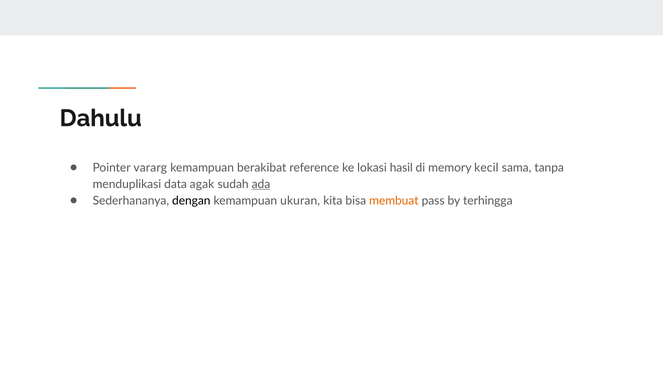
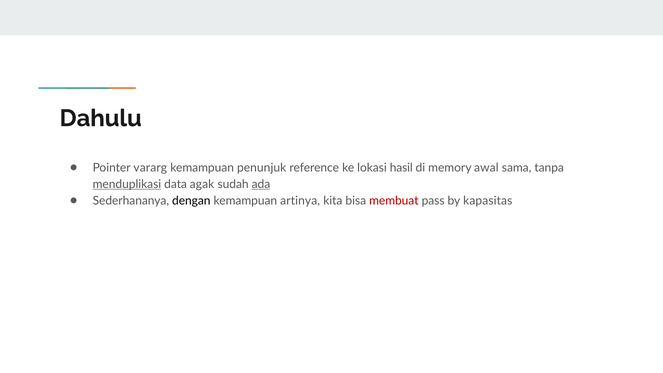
berakibat: berakibat -> penunjuk
kecil: kecil -> awal
menduplikasi underline: none -> present
ukuran: ukuran -> artinya
membuat colour: orange -> red
terhingga: terhingga -> kapasitas
